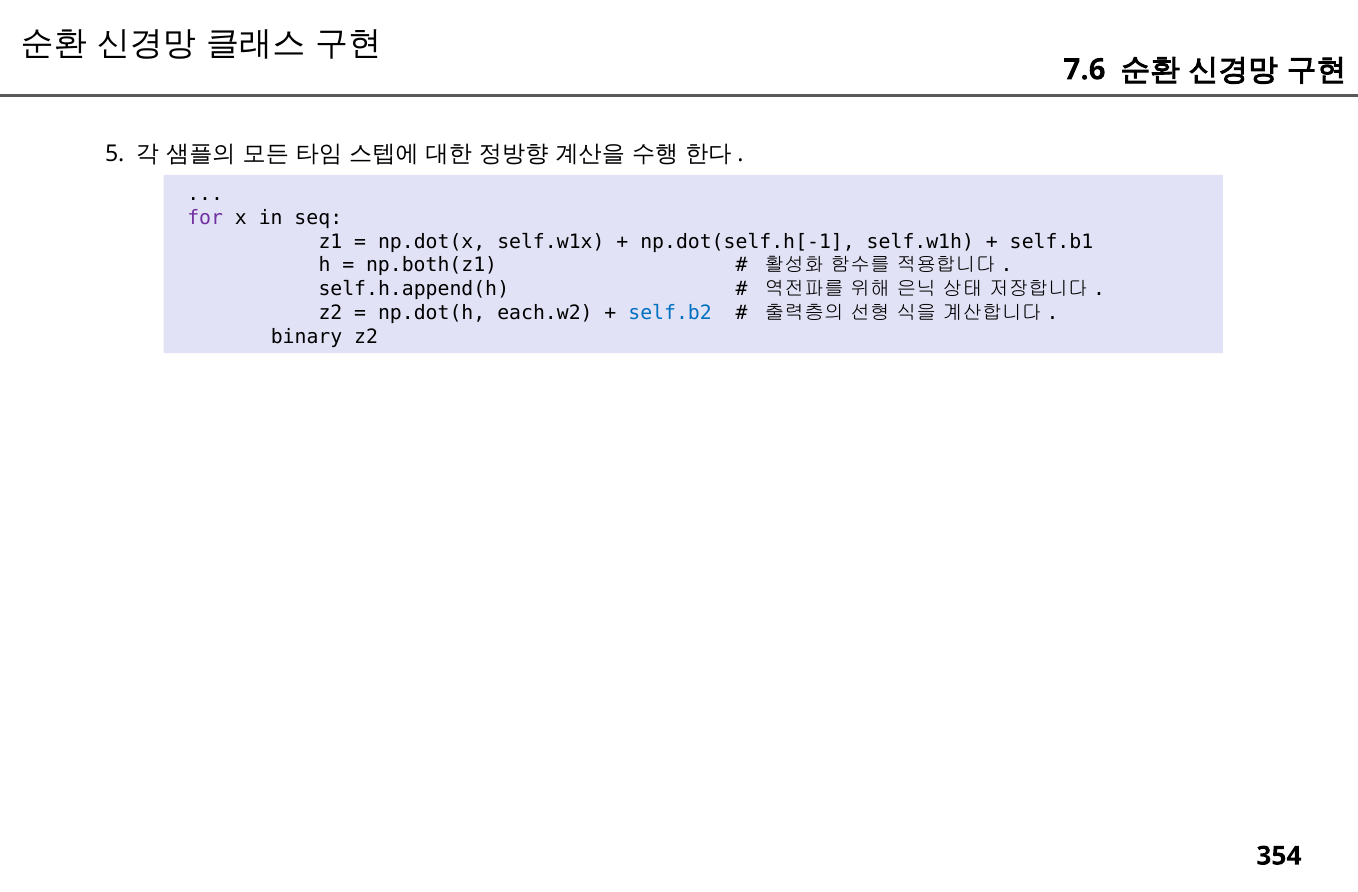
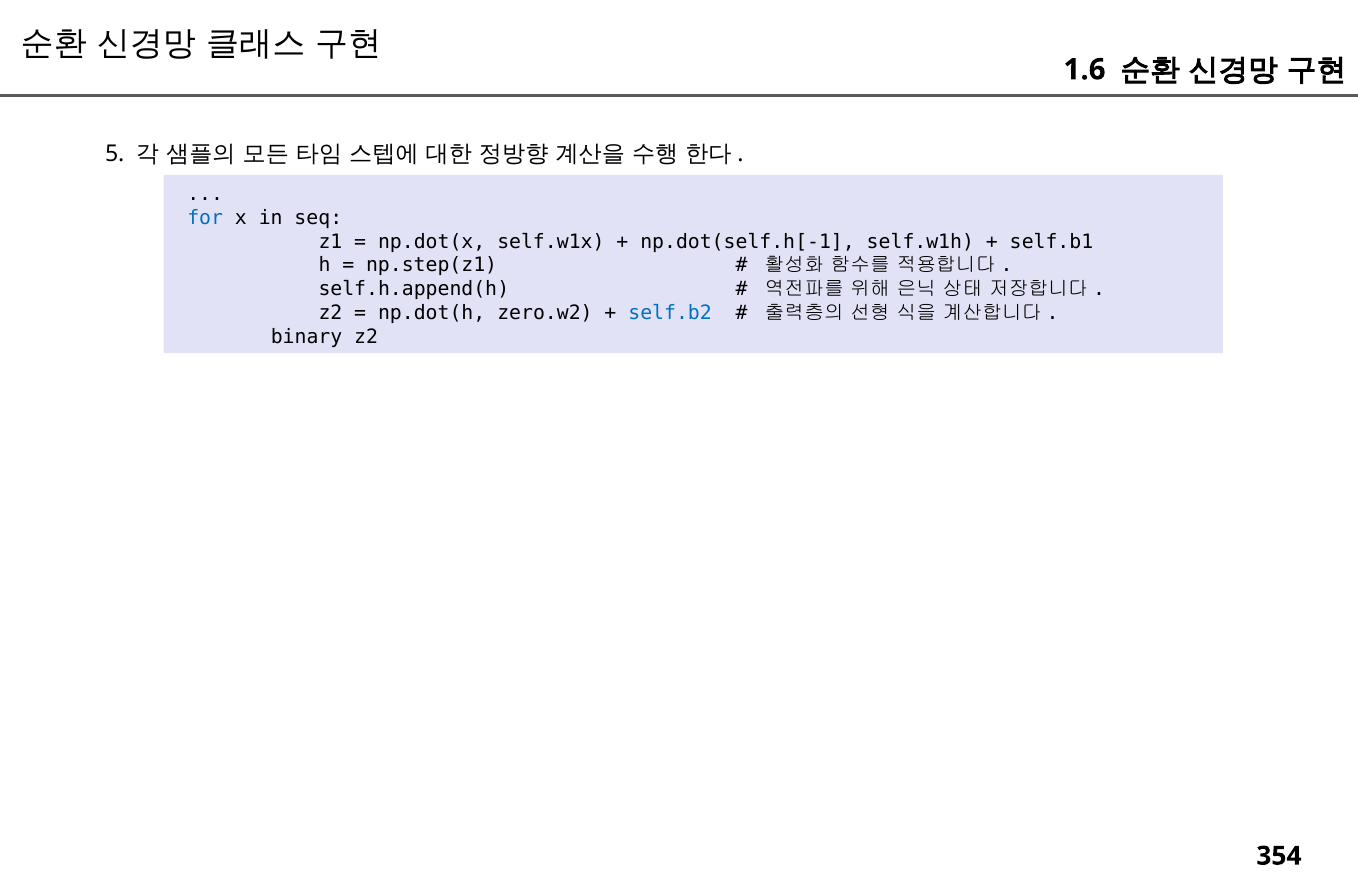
7.6: 7.6 -> 1.6
for colour: purple -> blue
np.both(z1: np.both(z1 -> np.step(z1
each.w2: each.w2 -> zero.w2
